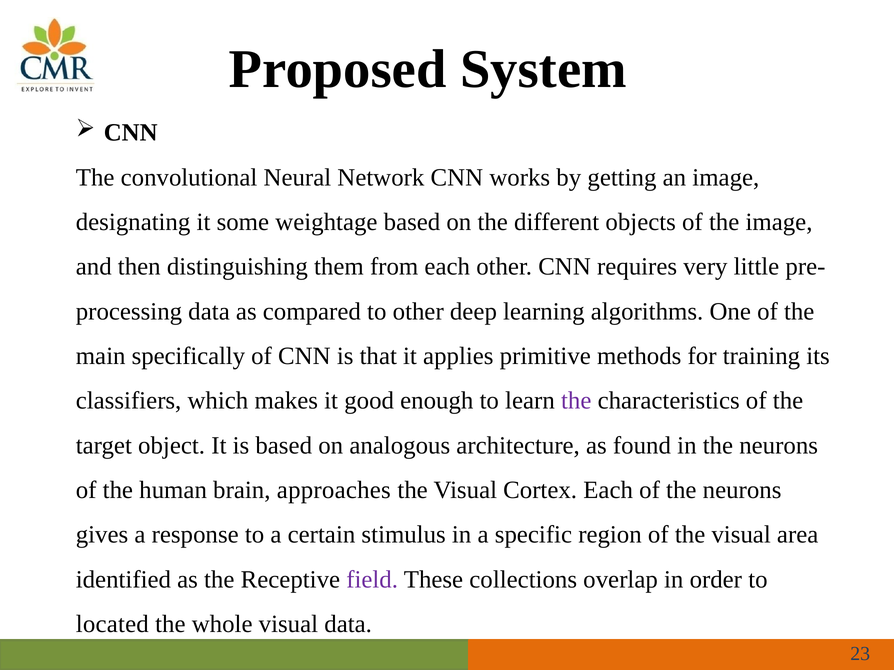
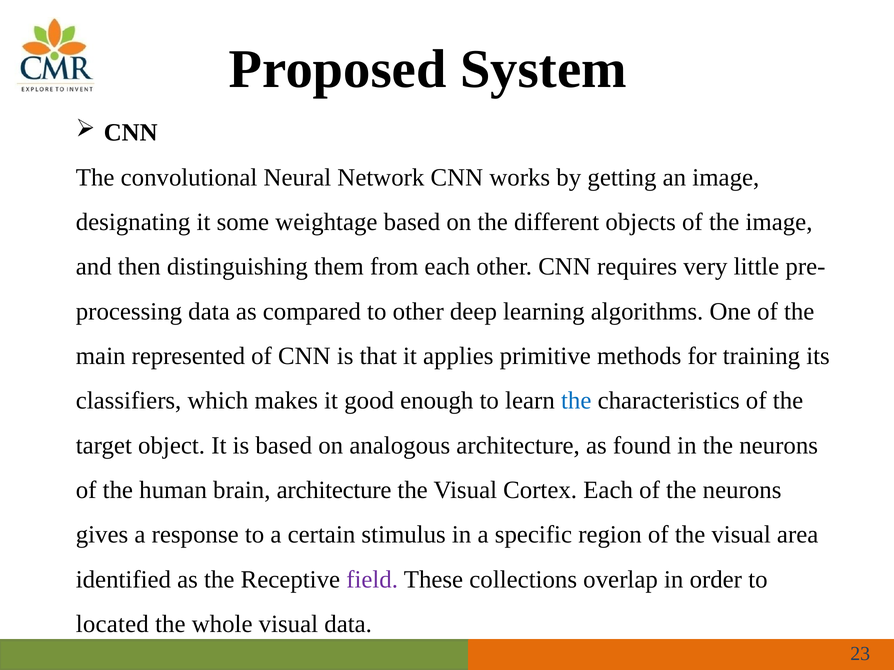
specifically: specifically -> represented
the at (576, 401) colour: purple -> blue
brain approaches: approaches -> architecture
